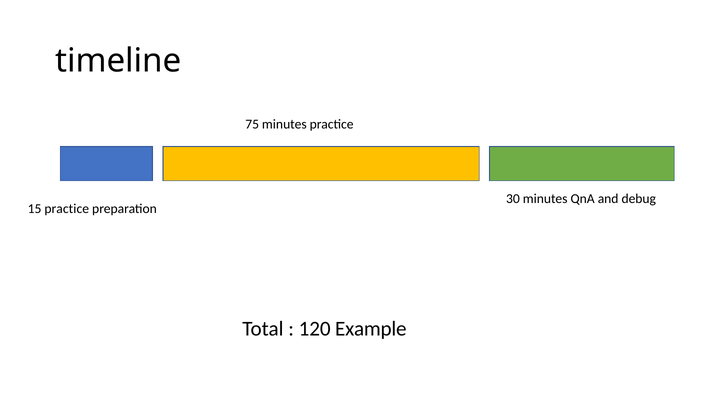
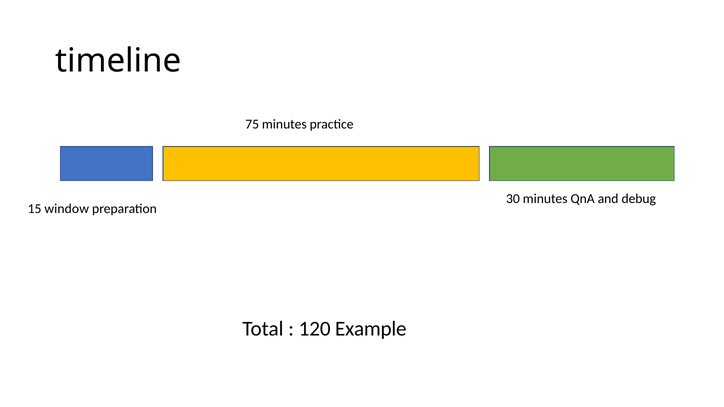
15 practice: practice -> window
